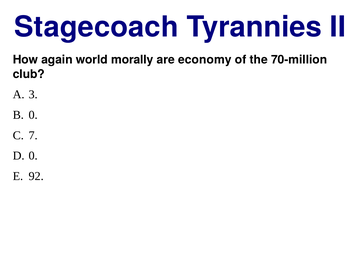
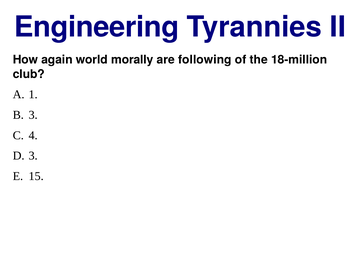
Stagecoach: Stagecoach -> Engineering
economy: economy -> following
70-million: 70-million -> 18-million
3: 3 -> 1
0 at (33, 115): 0 -> 3
7: 7 -> 4
0 at (33, 156): 0 -> 3
92: 92 -> 15
